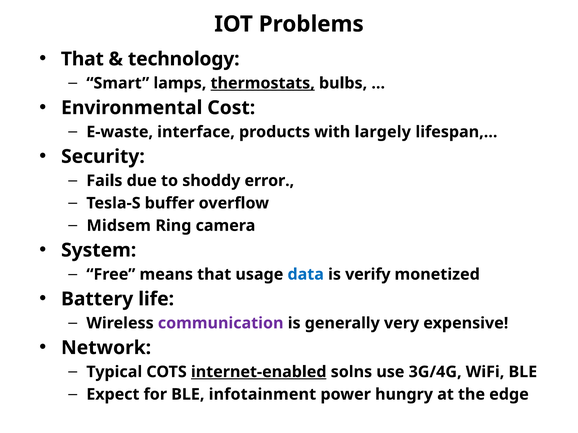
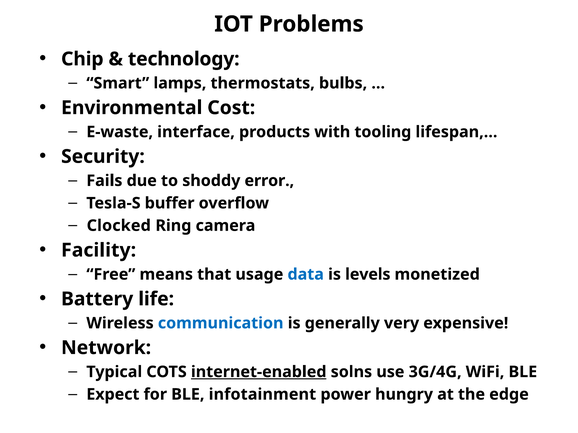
That at (82, 59): That -> Chip
thermostats underline: present -> none
largely: largely -> tooling
Midsem: Midsem -> Clocked
System: System -> Facility
verify: verify -> levels
communication colour: purple -> blue
